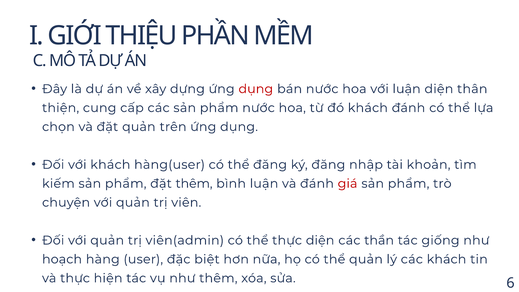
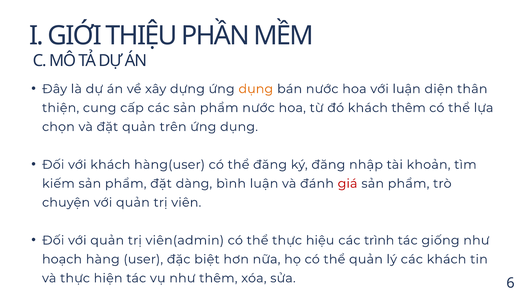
dụng at (256, 89) colour: red -> orange
khách đánh: đánh -> thêm
đặt thêm: thêm -> dàng
thực diện: diện -> hiệu
thần: thần -> trình
